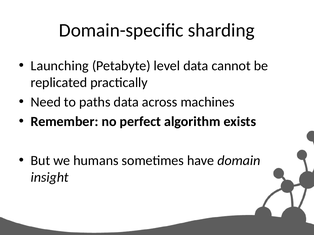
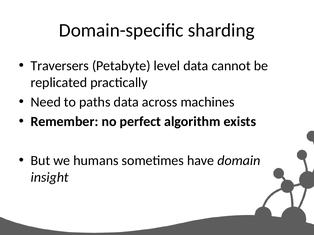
Launching: Launching -> Traversers
